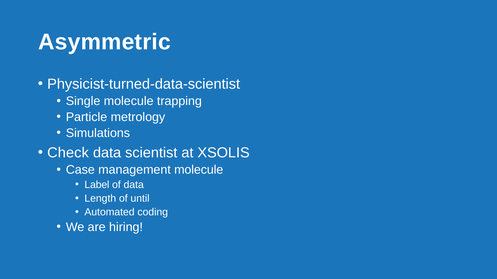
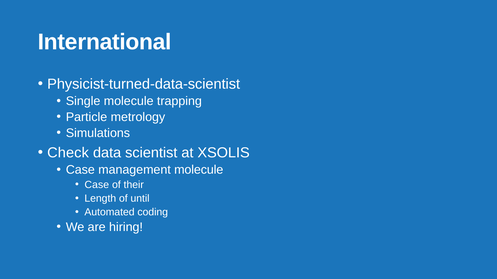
Asymmetric: Asymmetric -> International
Label at (97, 185): Label -> Case
of data: data -> their
